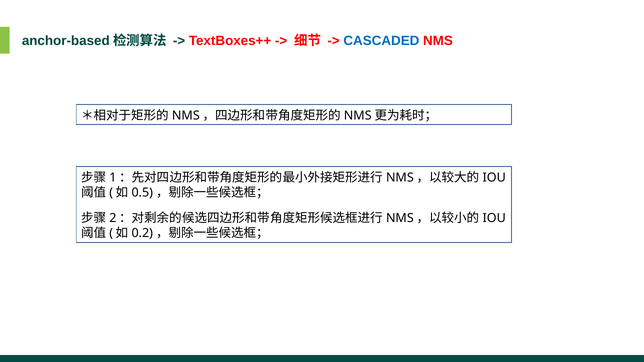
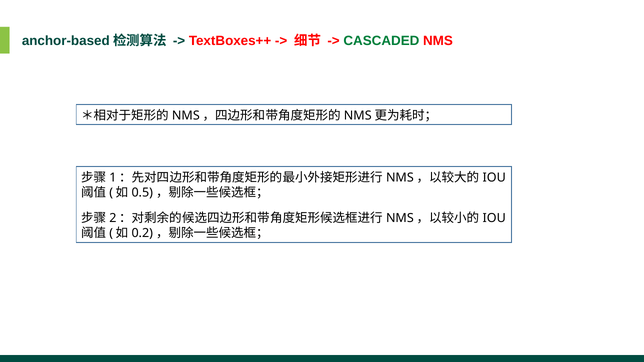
CASCADED colour: blue -> green
